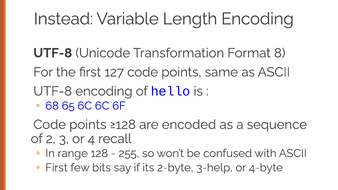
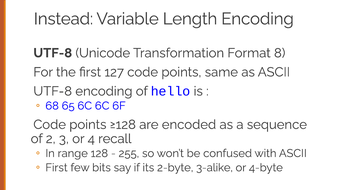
3-help: 3-help -> 3-alike
